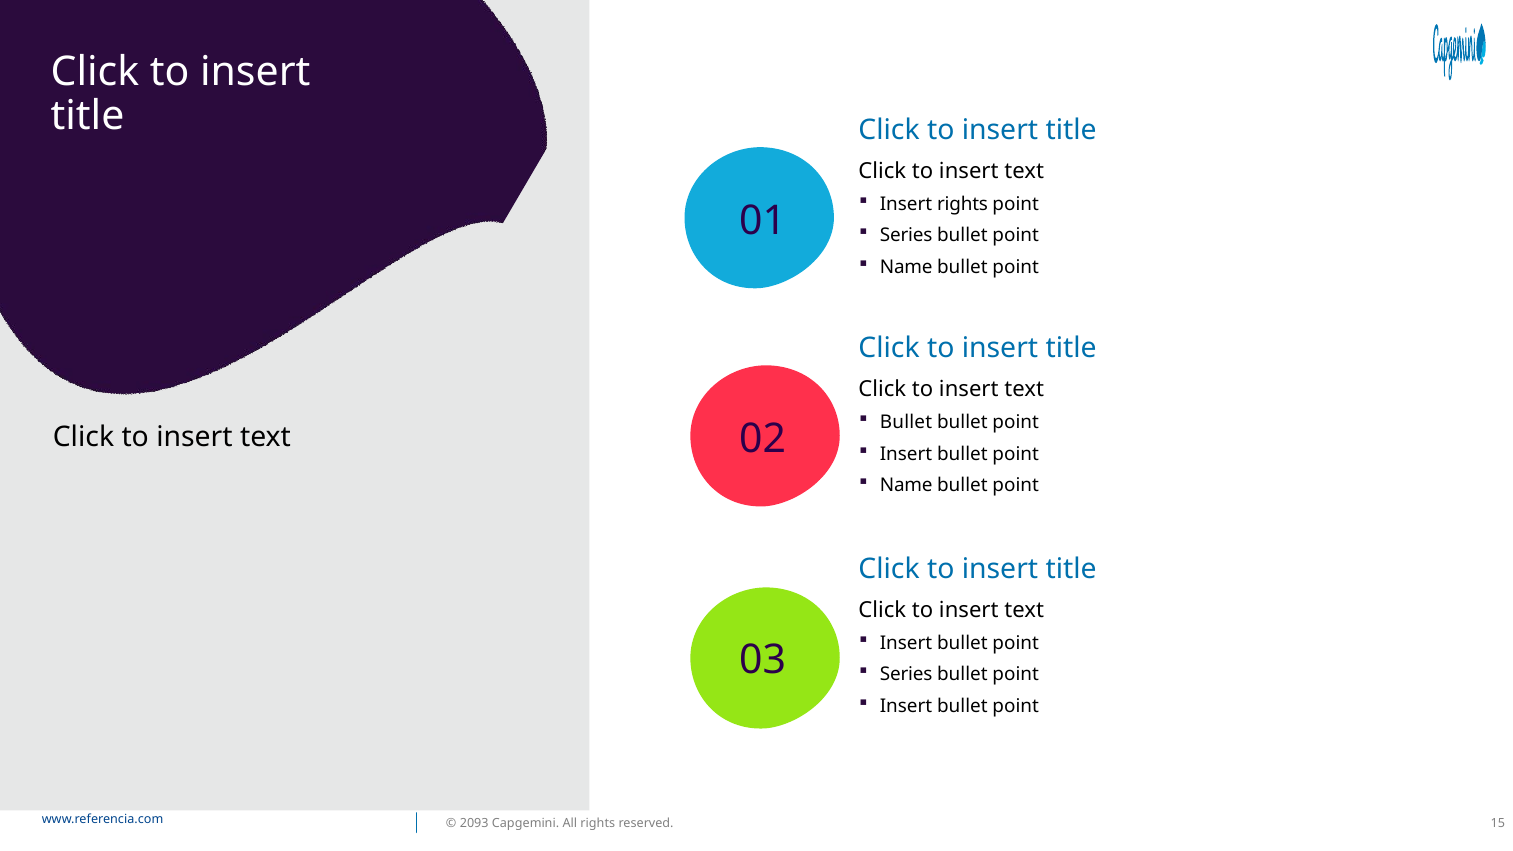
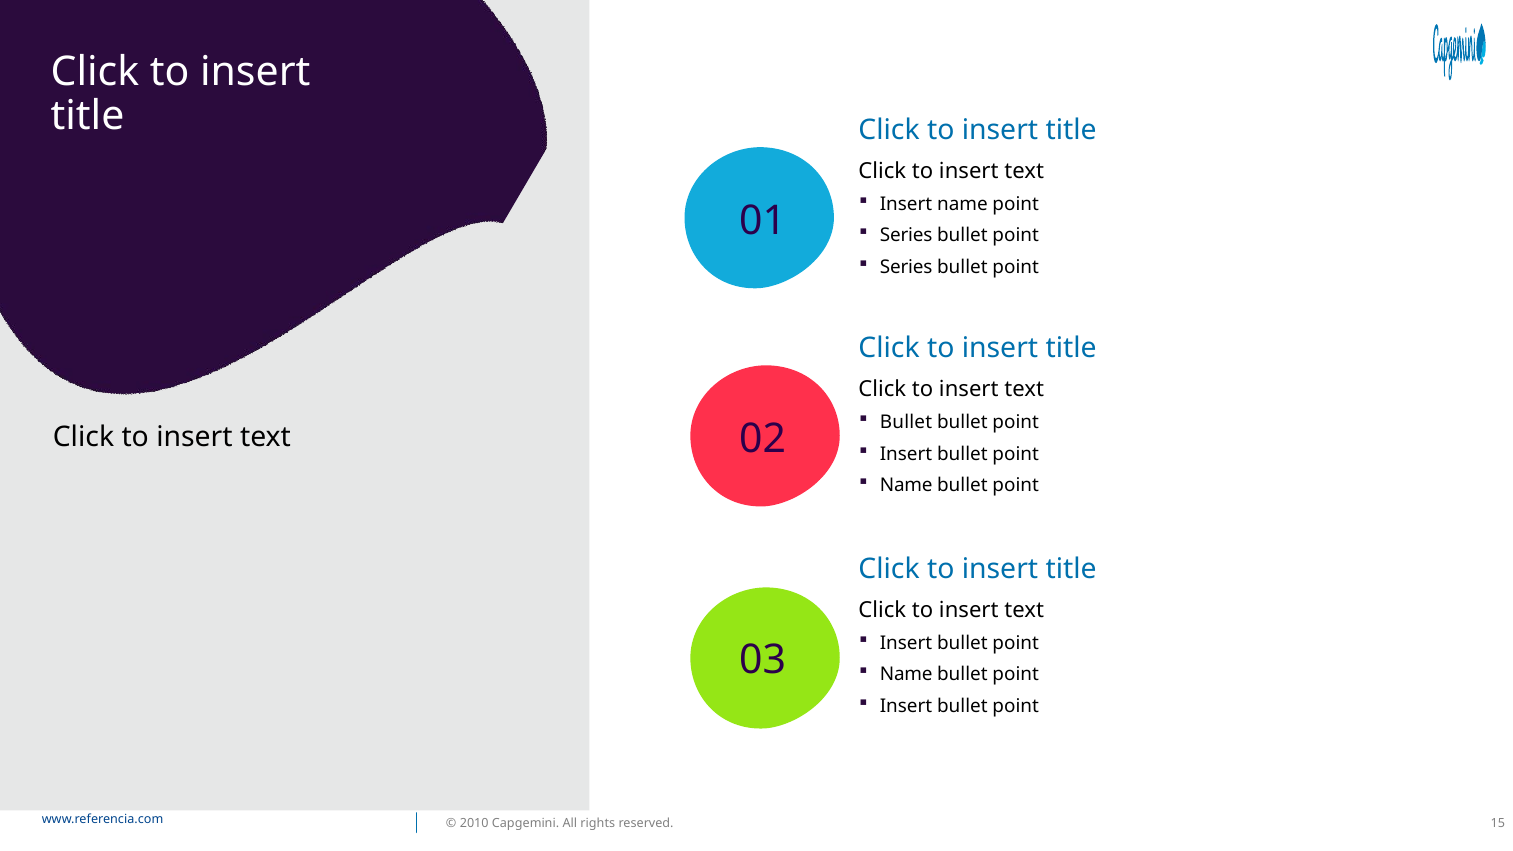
Insert rights: rights -> name
Name at (906, 267): Name -> Series
Series at (906, 675): Series -> Name
2093: 2093 -> 2010
